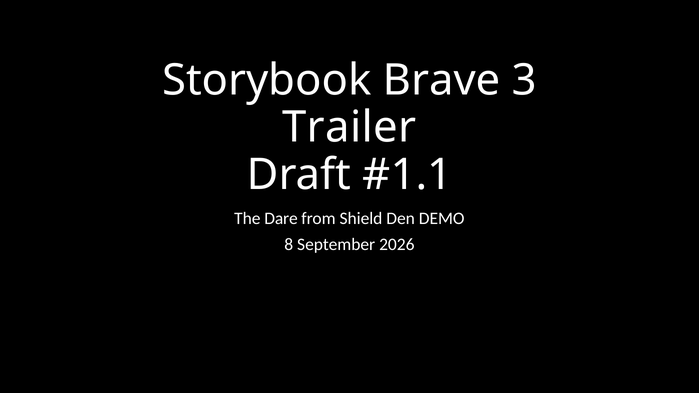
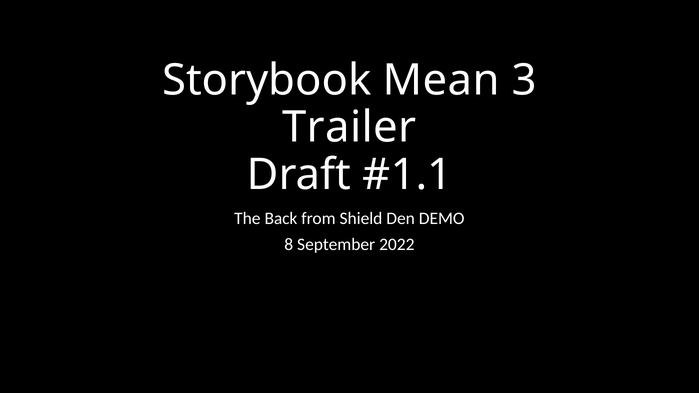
Brave: Brave -> Mean
Dare: Dare -> Back
2026: 2026 -> 2022
